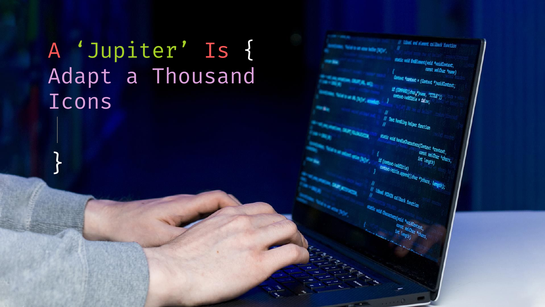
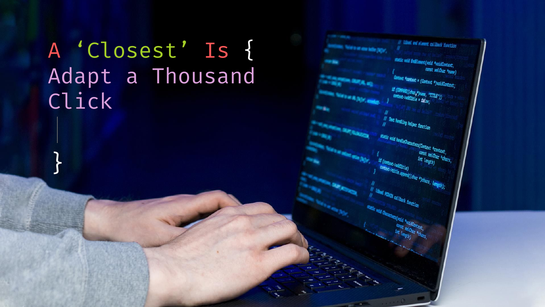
Jupiter: Jupiter -> Closest
Icons: Icons -> Click
